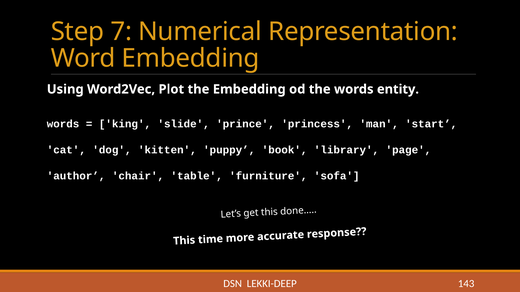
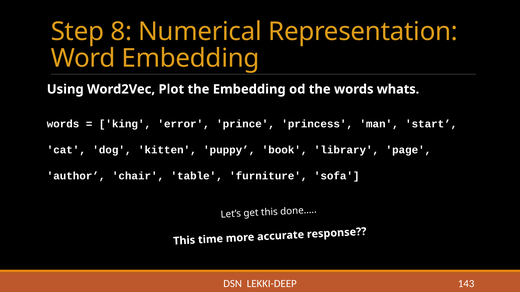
7: 7 -> 8
entity: entity -> whats
slide: slide -> error
